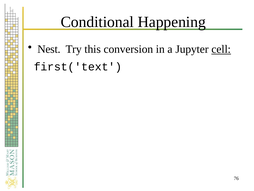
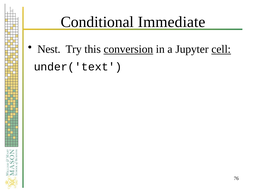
Happening: Happening -> Immediate
conversion underline: none -> present
first('text: first('text -> under('text
